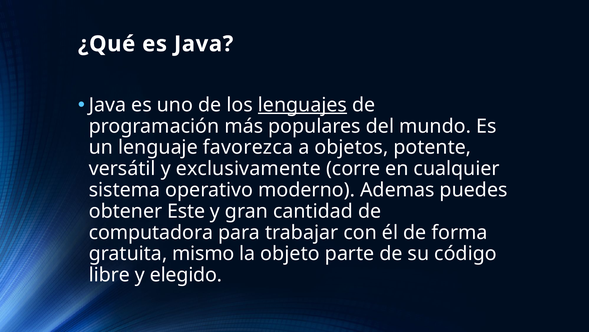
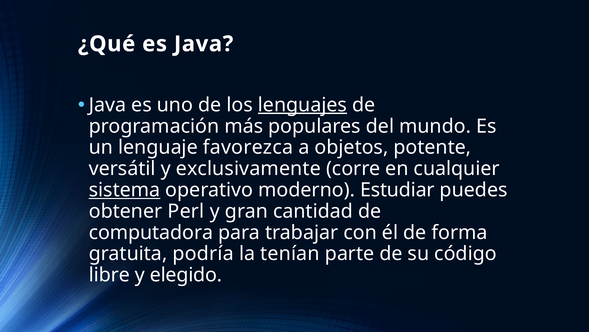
sistema underline: none -> present
Ademas: Ademas -> Estudiar
Este: Este -> Perl
mismo: mismo -> podría
objeto: objeto -> tenían
